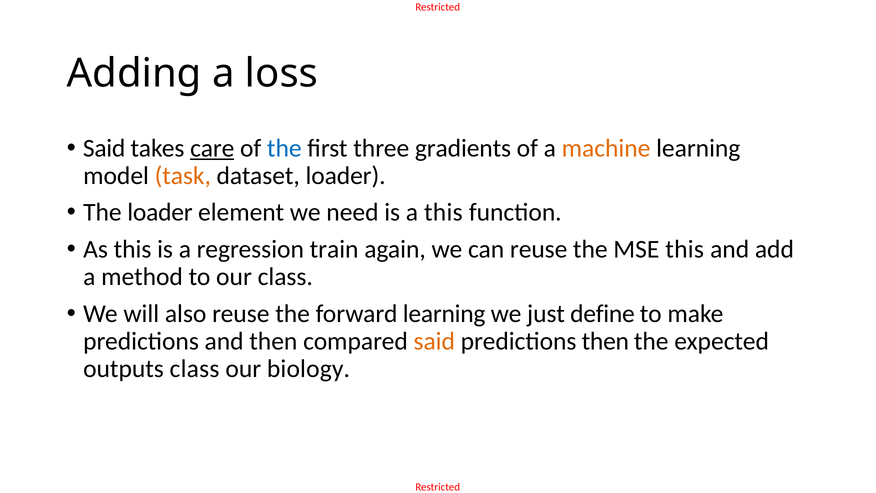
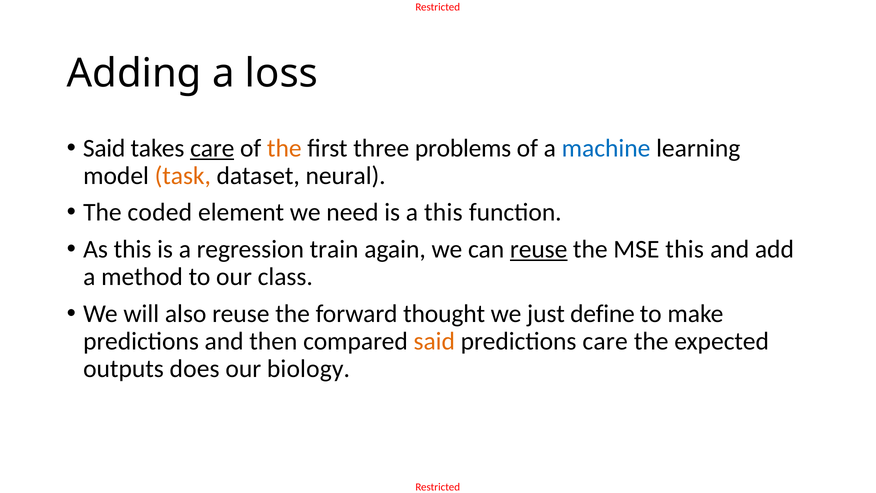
the at (284, 148) colour: blue -> orange
gradients: gradients -> problems
machine colour: orange -> blue
dataset loader: loader -> neural
The loader: loader -> coded
reuse at (539, 249) underline: none -> present
forward learning: learning -> thought
predictions then: then -> care
outputs class: class -> does
